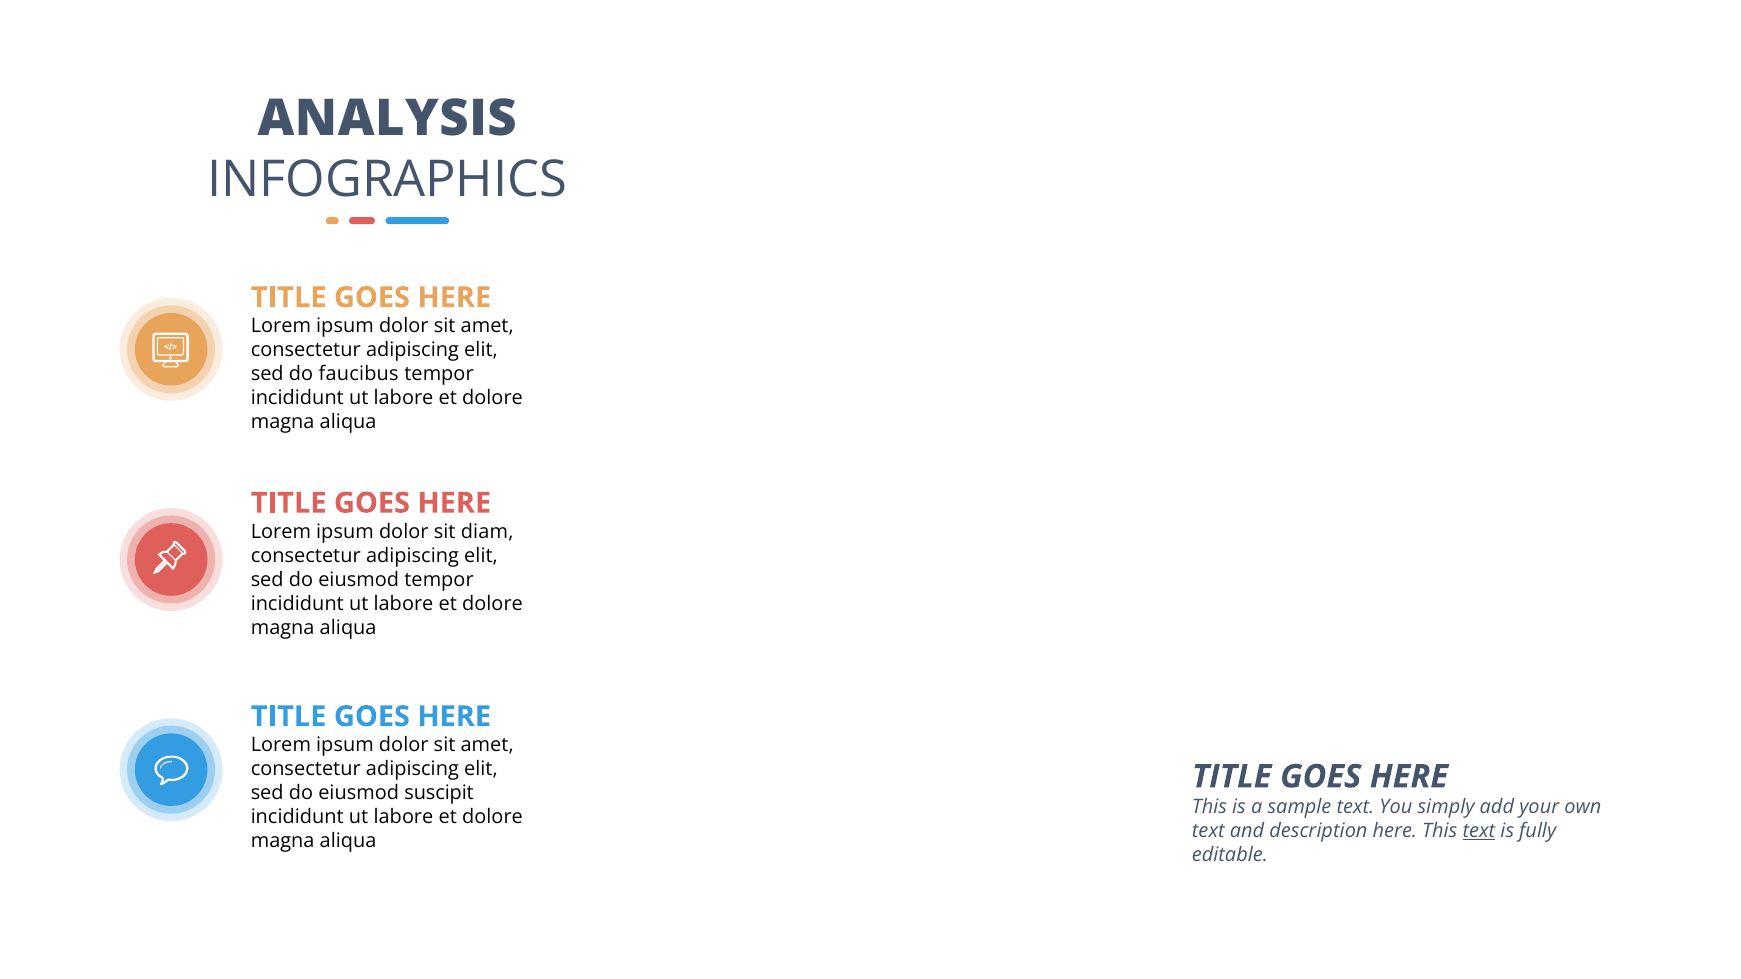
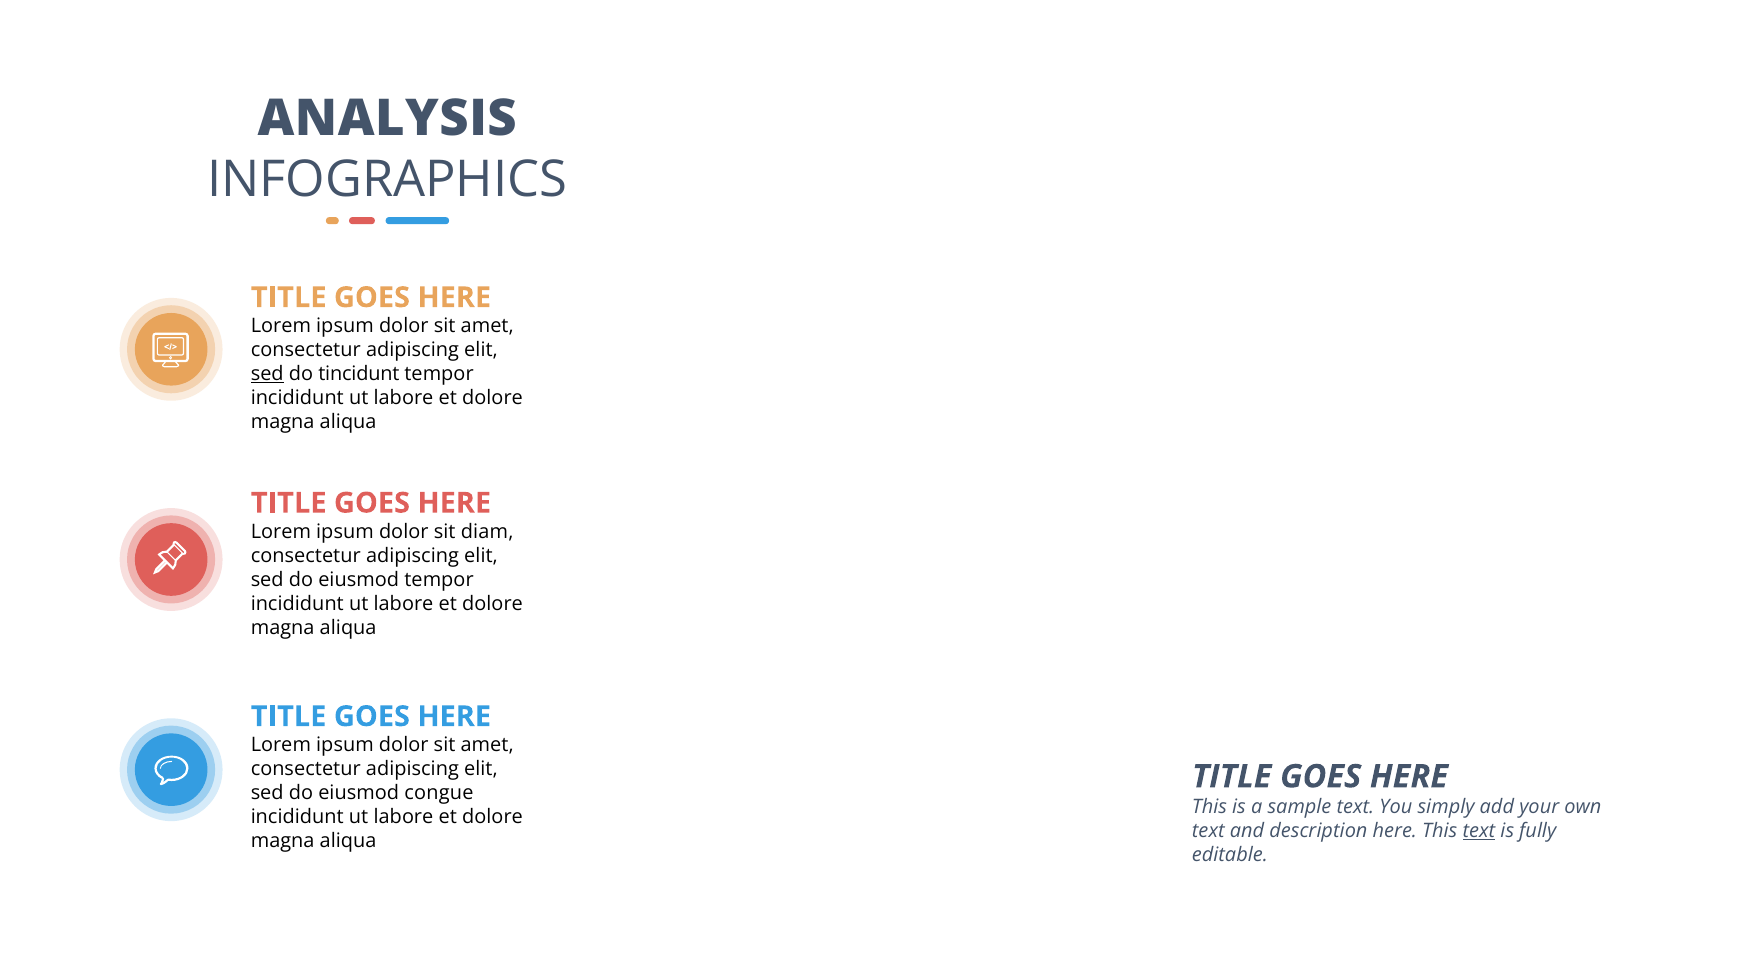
sed at (267, 374) underline: none -> present
faucibus: faucibus -> tincidunt
suscipit: suscipit -> congue
